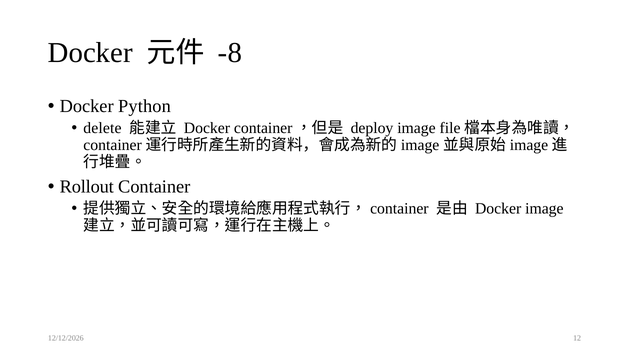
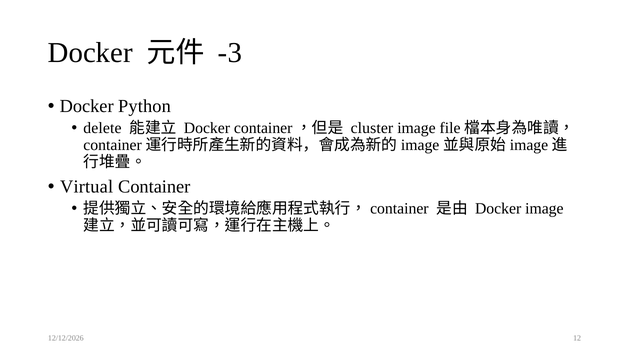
-8: -8 -> -3
deploy: deploy -> cluster
Rollout: Rollout -> Virtual
